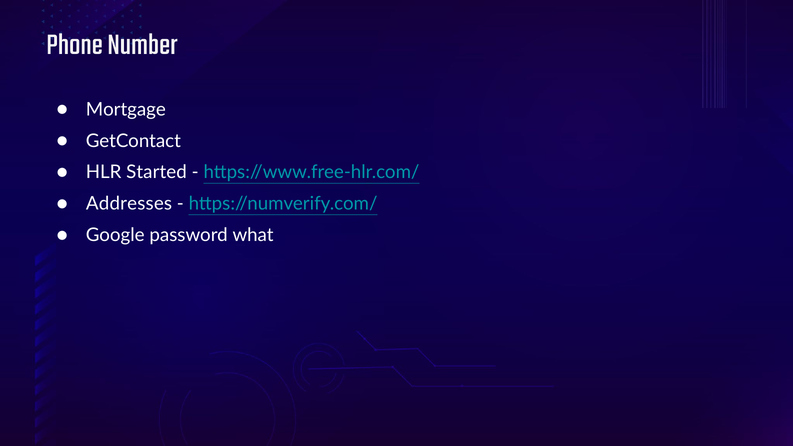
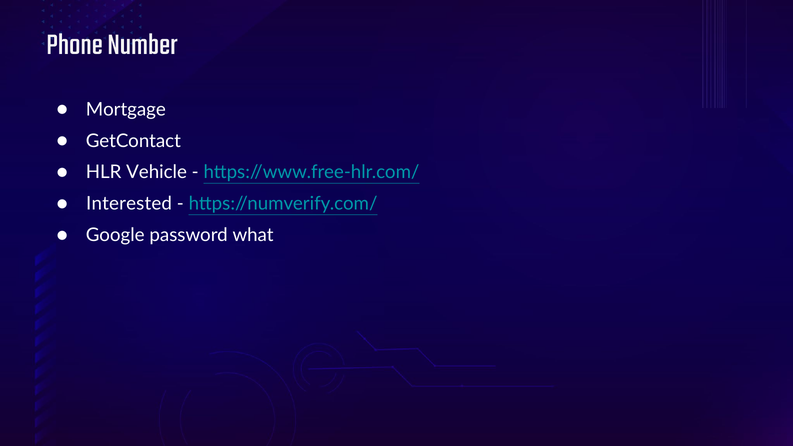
Started: Started -> Vehicle
Addresses: Addresses -> Interested
